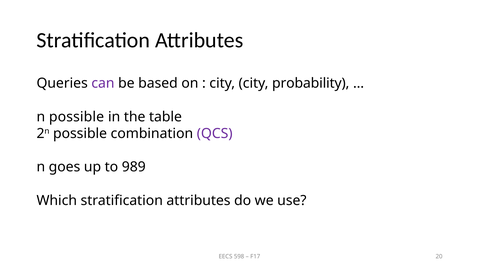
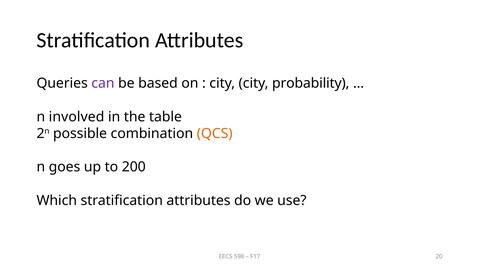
n possible: possible -> involved
QCS colour: purple -> orange
989: 989 -> 200
